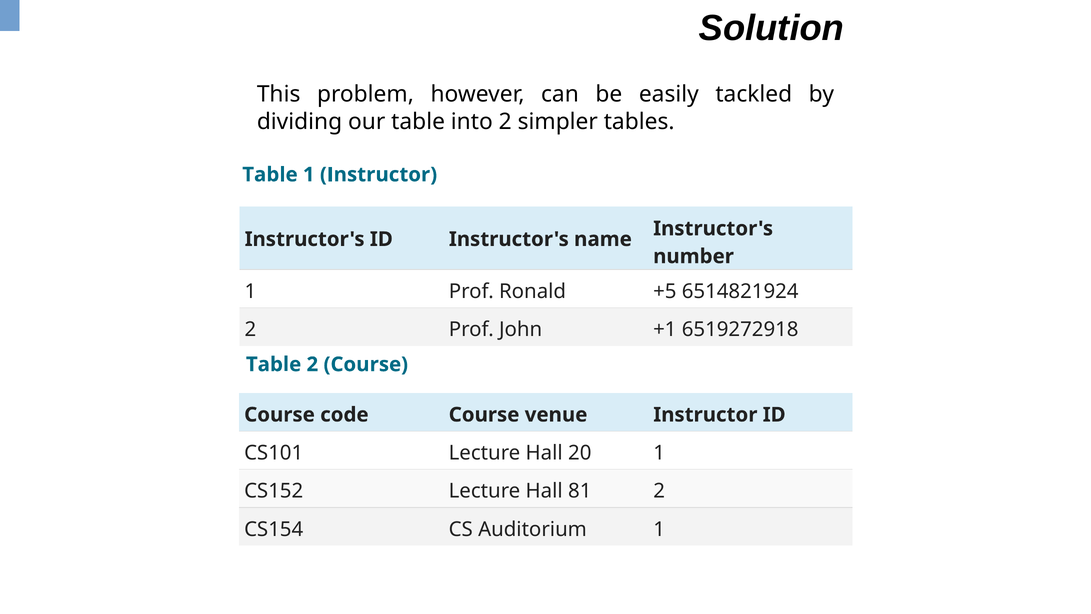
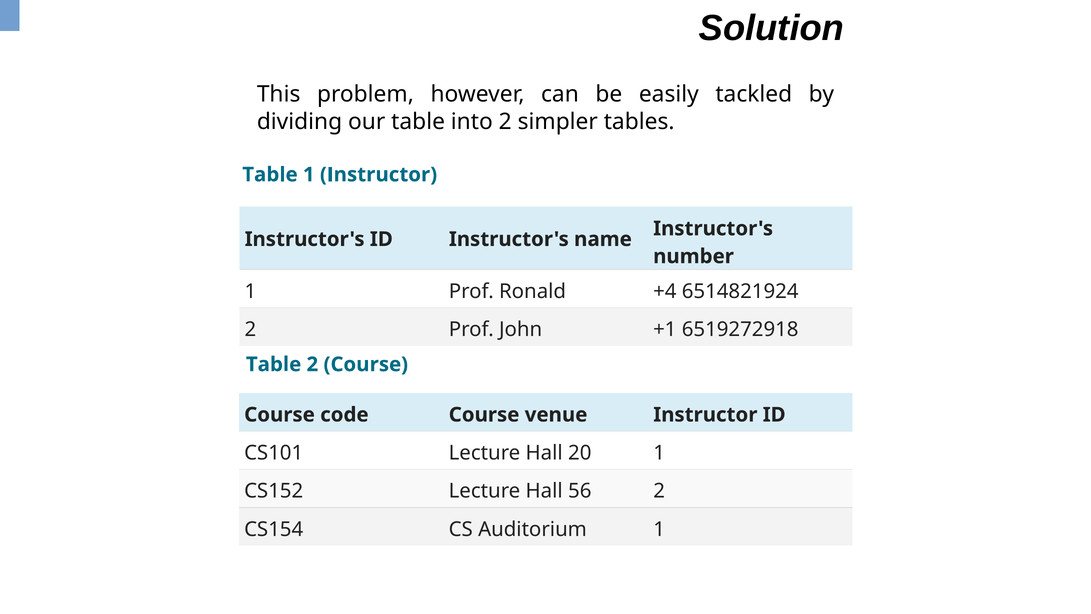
+5: +5 -> +4
81: 81 -> 56
